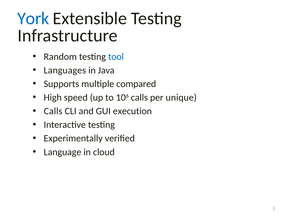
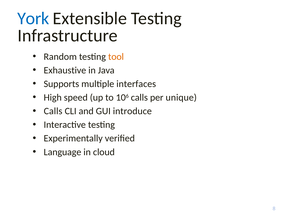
tool colour: blue -> orange
Languages: Languages -> Exhaustive
compared: compared -> interfaces
execution: execution -> introduce
